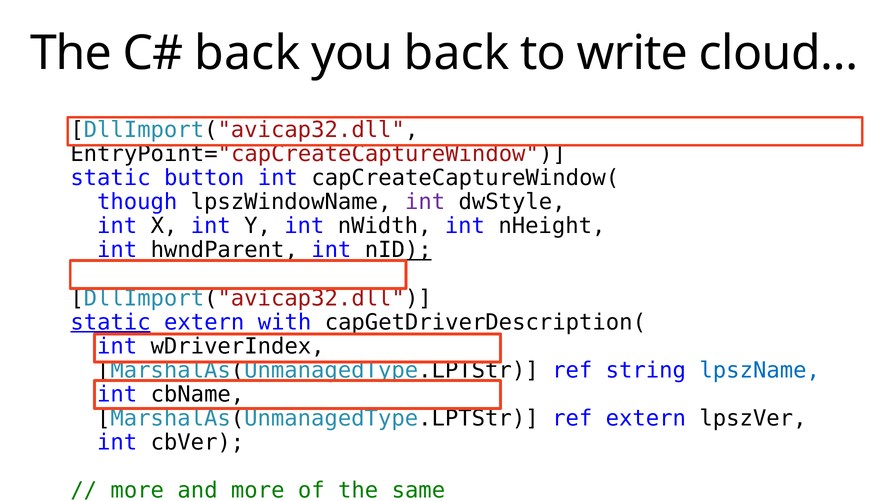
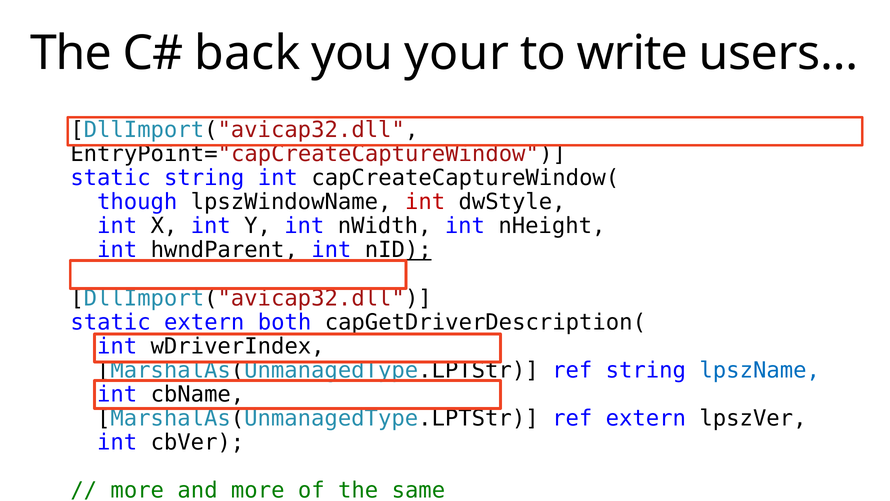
you back: back -> your
cloud…: cloud… -> users…
static button: button -> string
int at (425, 202) colour: purple -> red
static at (111, 322) underline: present -> none
with: with -> both
